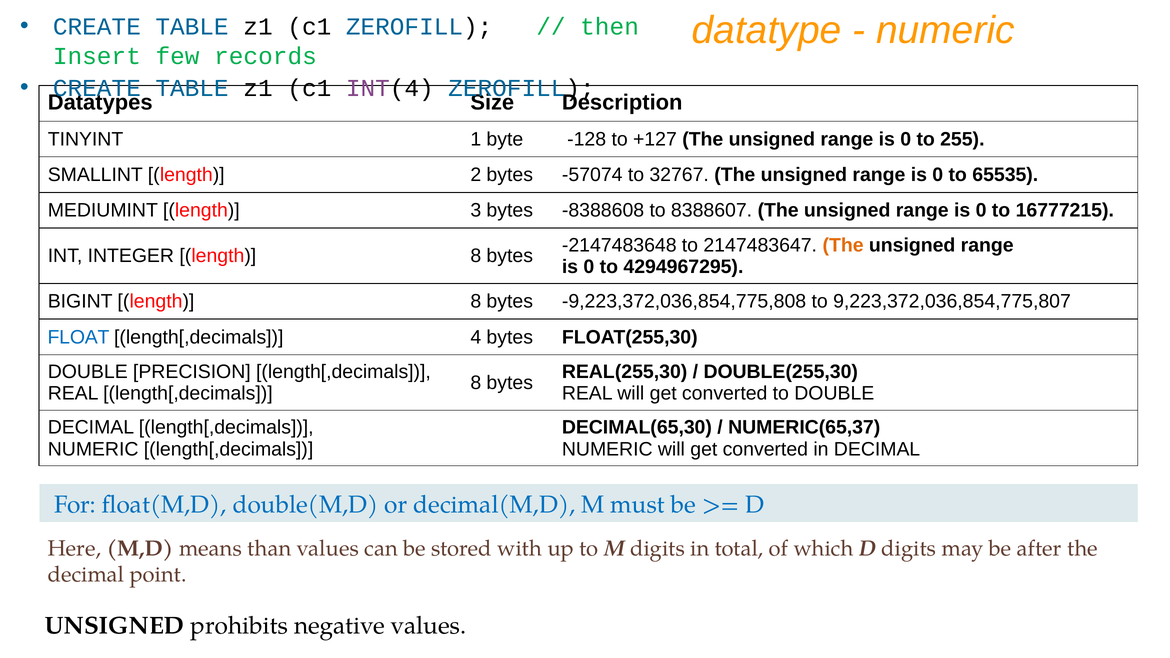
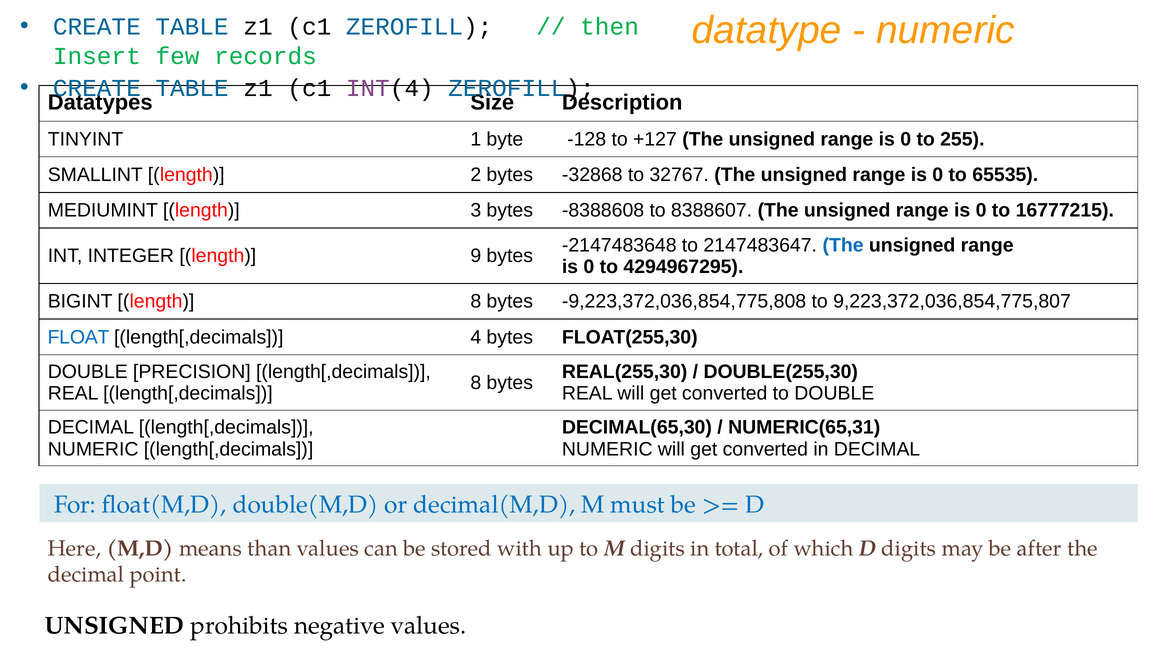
-57074: -57074 -> -32868
The at (843, 245) colour: orange -> blue
INTEGER length 8: 8 -> 9
NUMERIC(65,37: NUMERIC(65,37 -> NUMERIC(65,31
